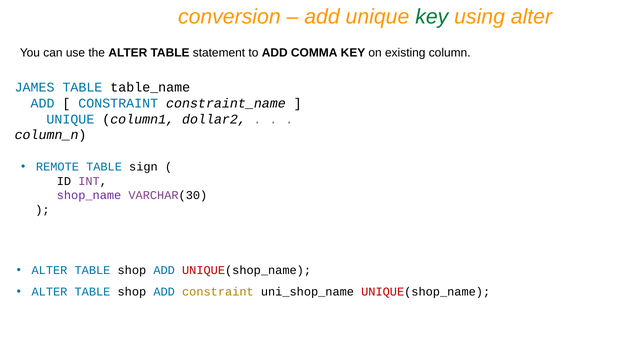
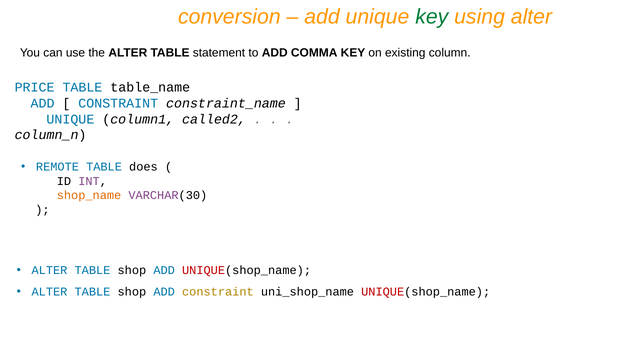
JAMES: JAMES -> PRICE
dollar2: dollar2 -> called2
sign: sign -> does
shop_name colour: purple -> orange
